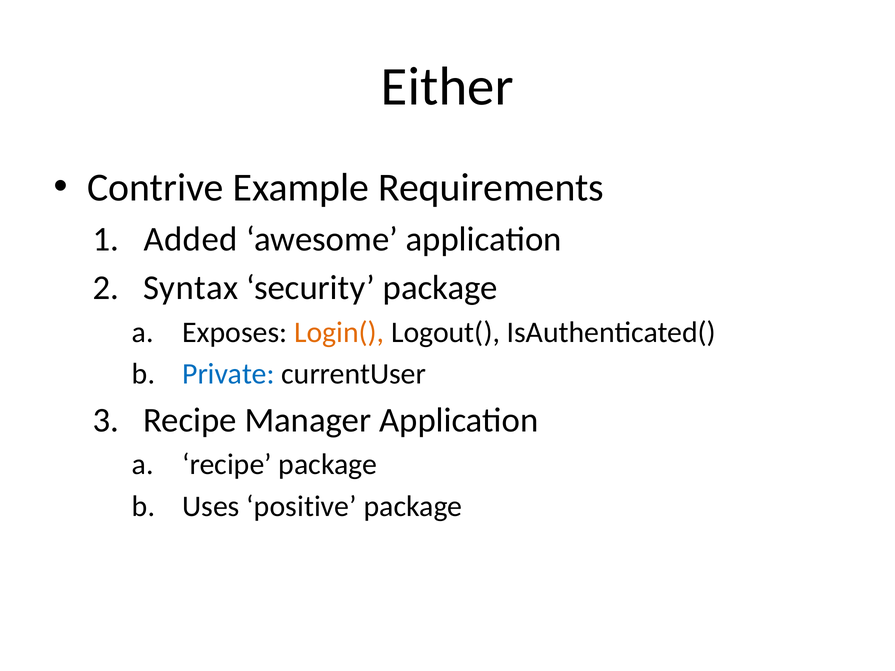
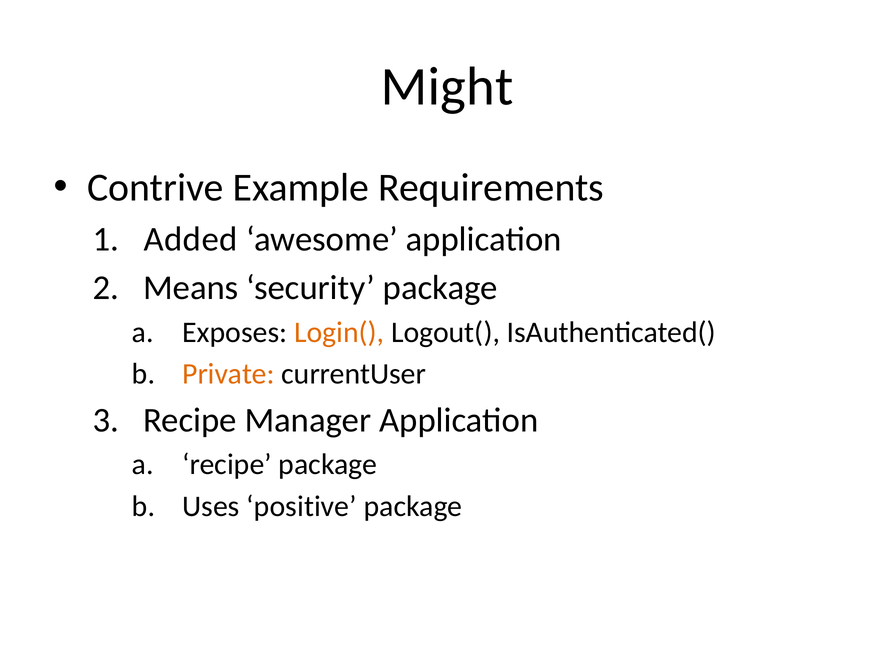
Either: Either -> Might
Syntax: Syntax -> Means
Private colour: blue -> orange
